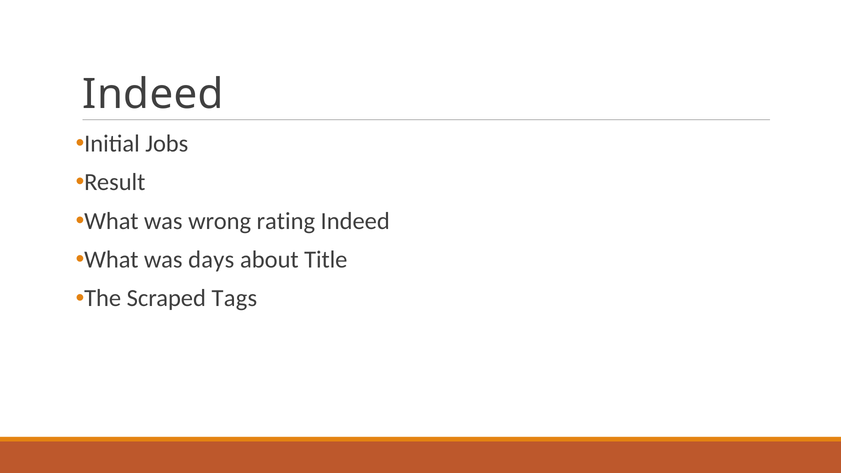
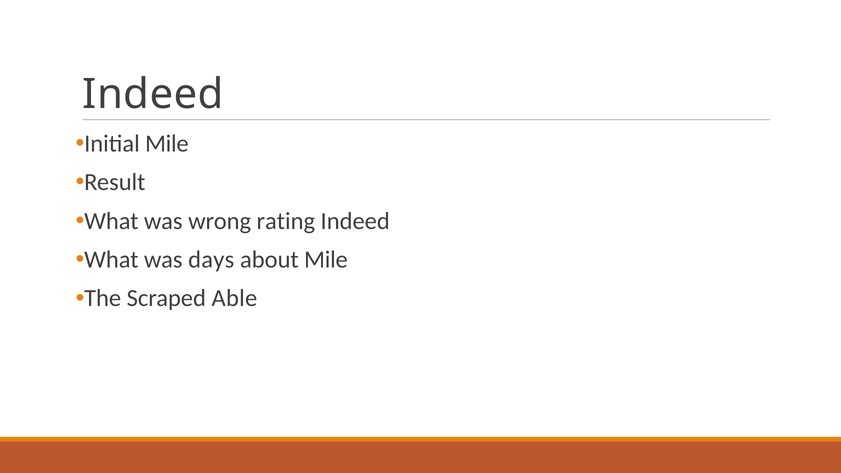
Initial Jobs: Jobs -> Mile
about Title: Title -> Mile
Tags: Tags -> Able
